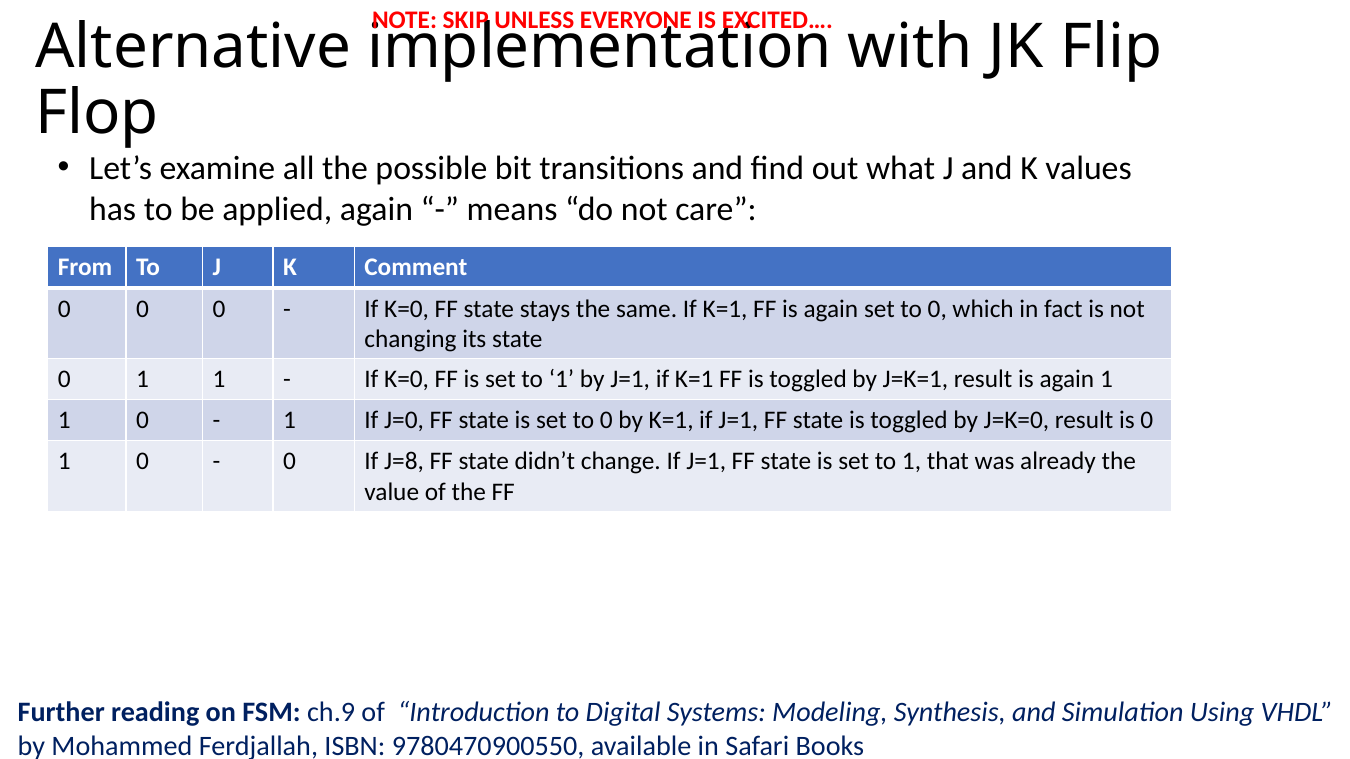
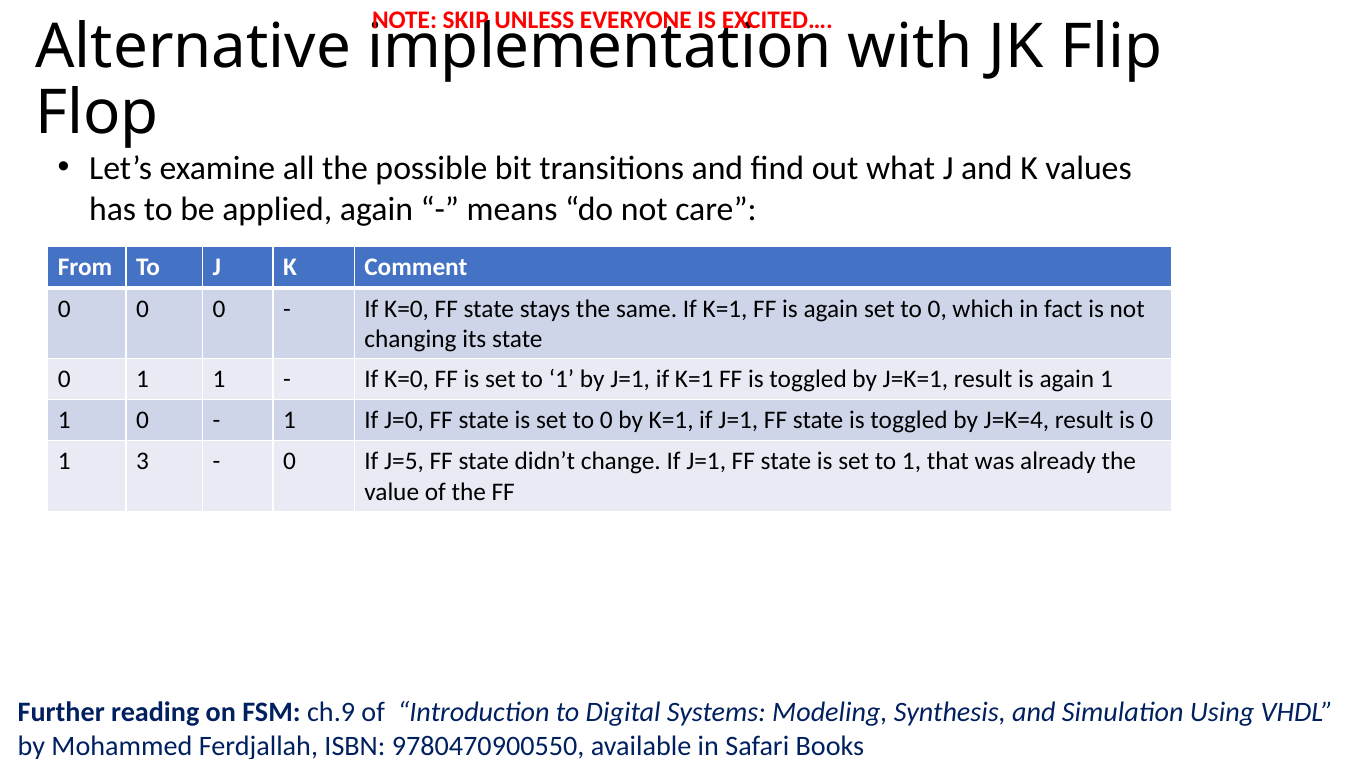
J=K=0: J=K=0 -> J=K=4
0 at (143, 462): 0 -> 3
J=8: J=8 -> J=5
